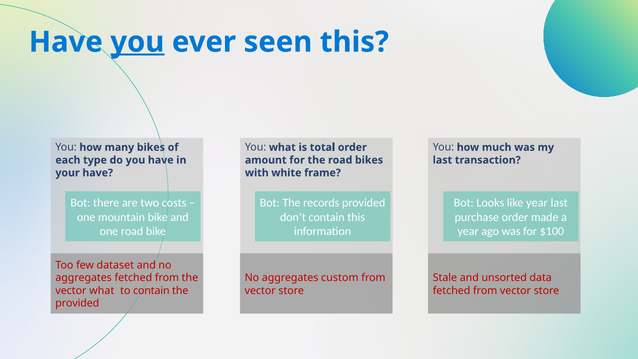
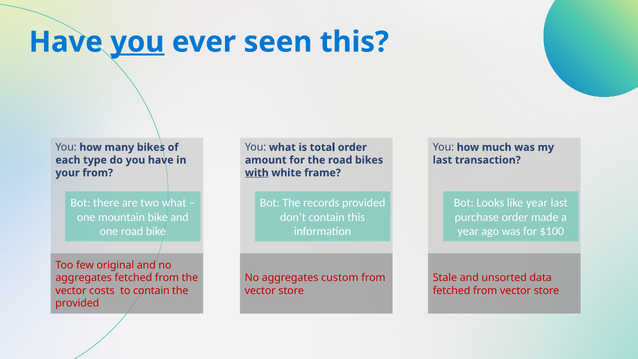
your have: have -> from
with underline: none -> present
two costs: costs -> what
dataset: dataset -> original
vector what: what -> costs
